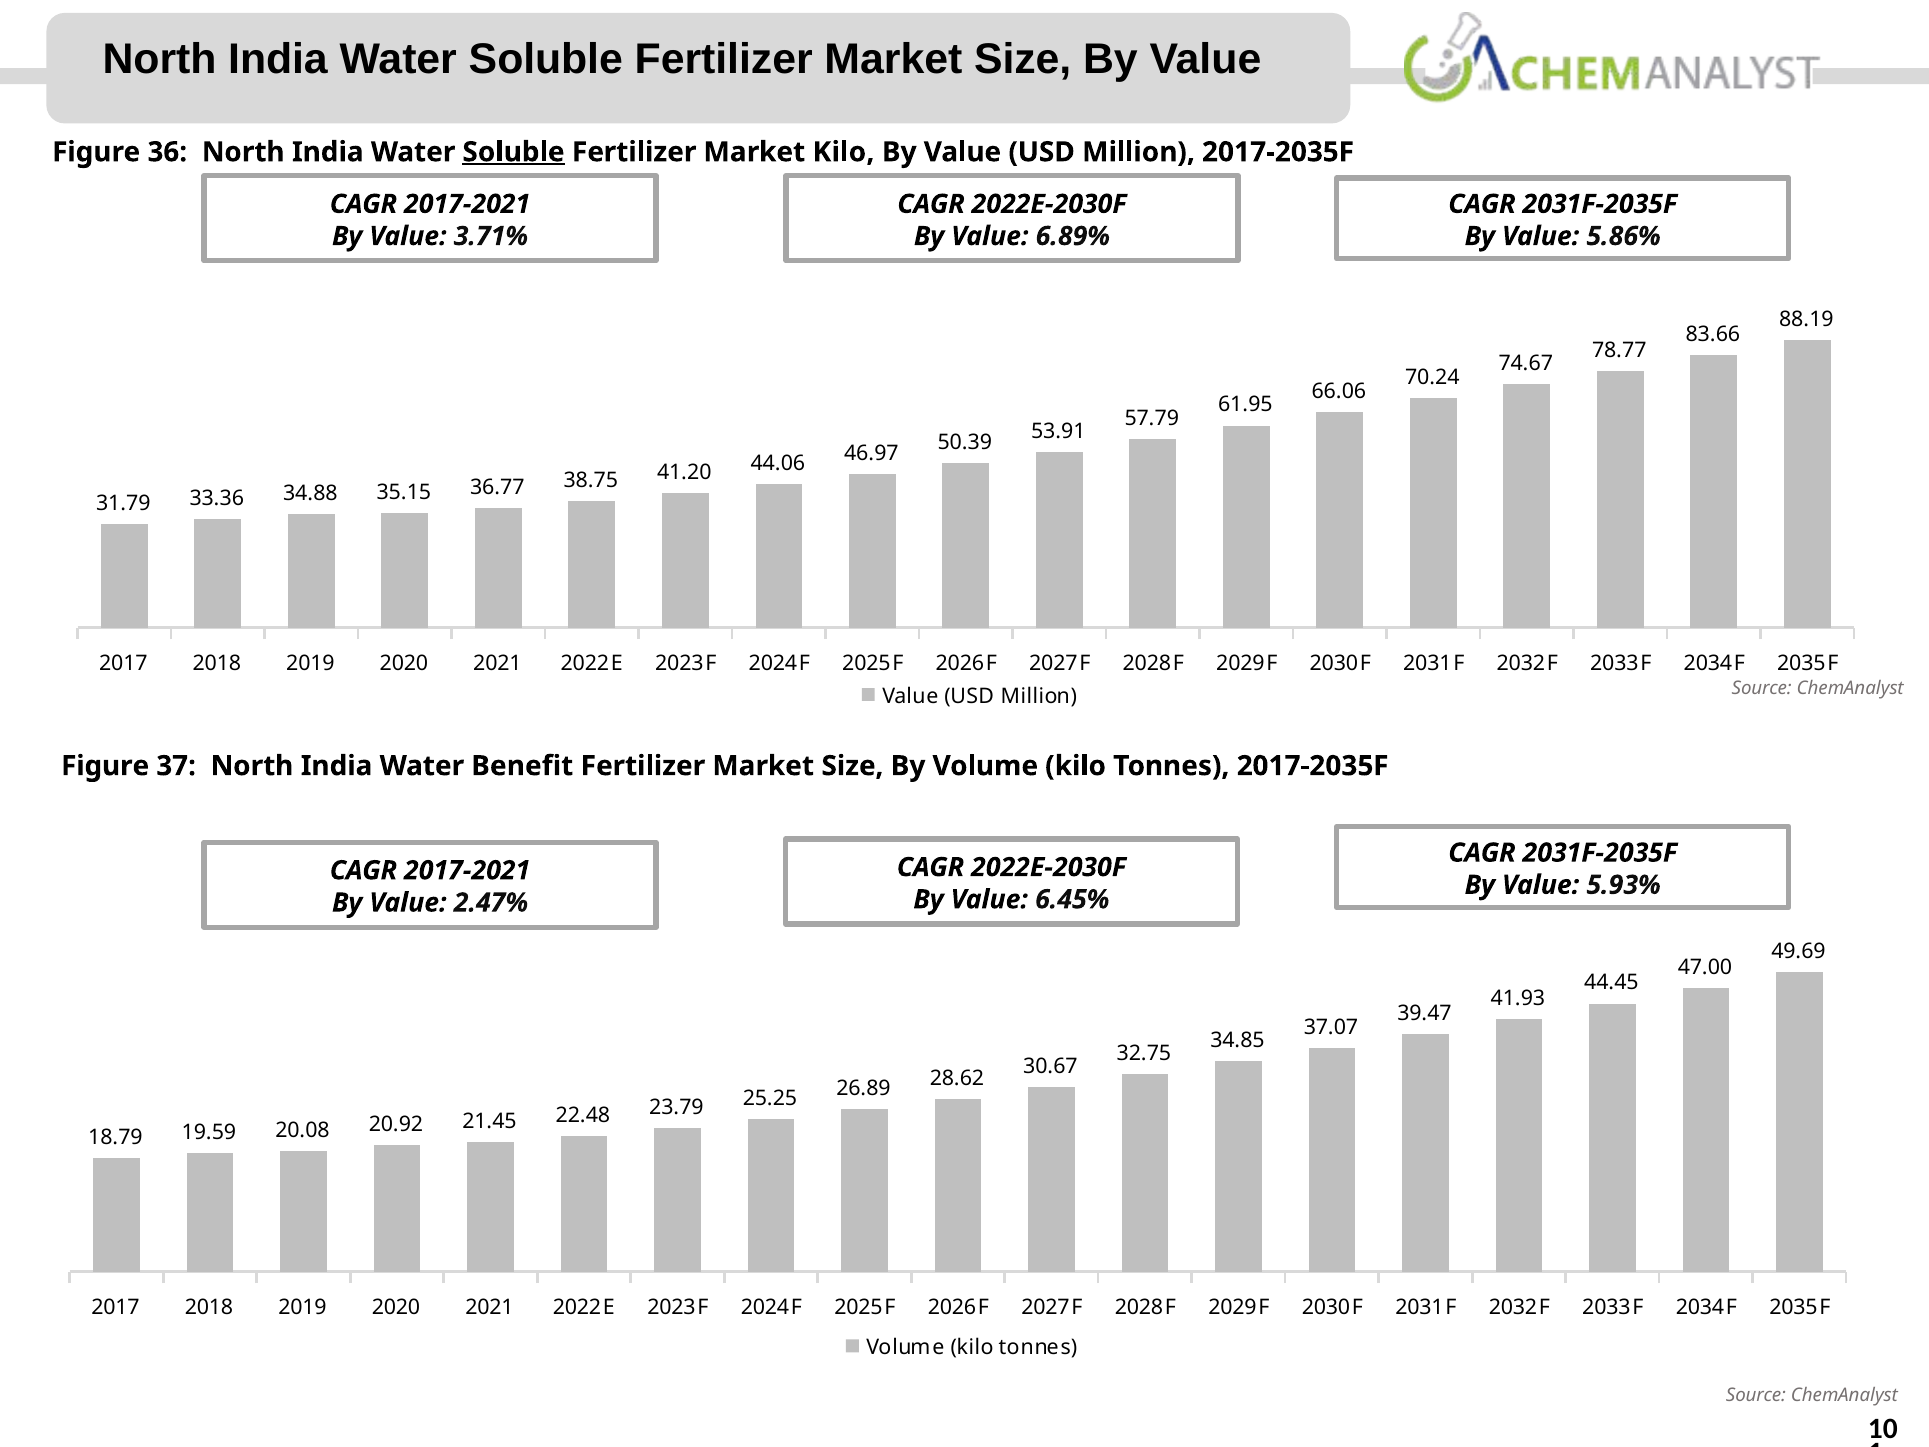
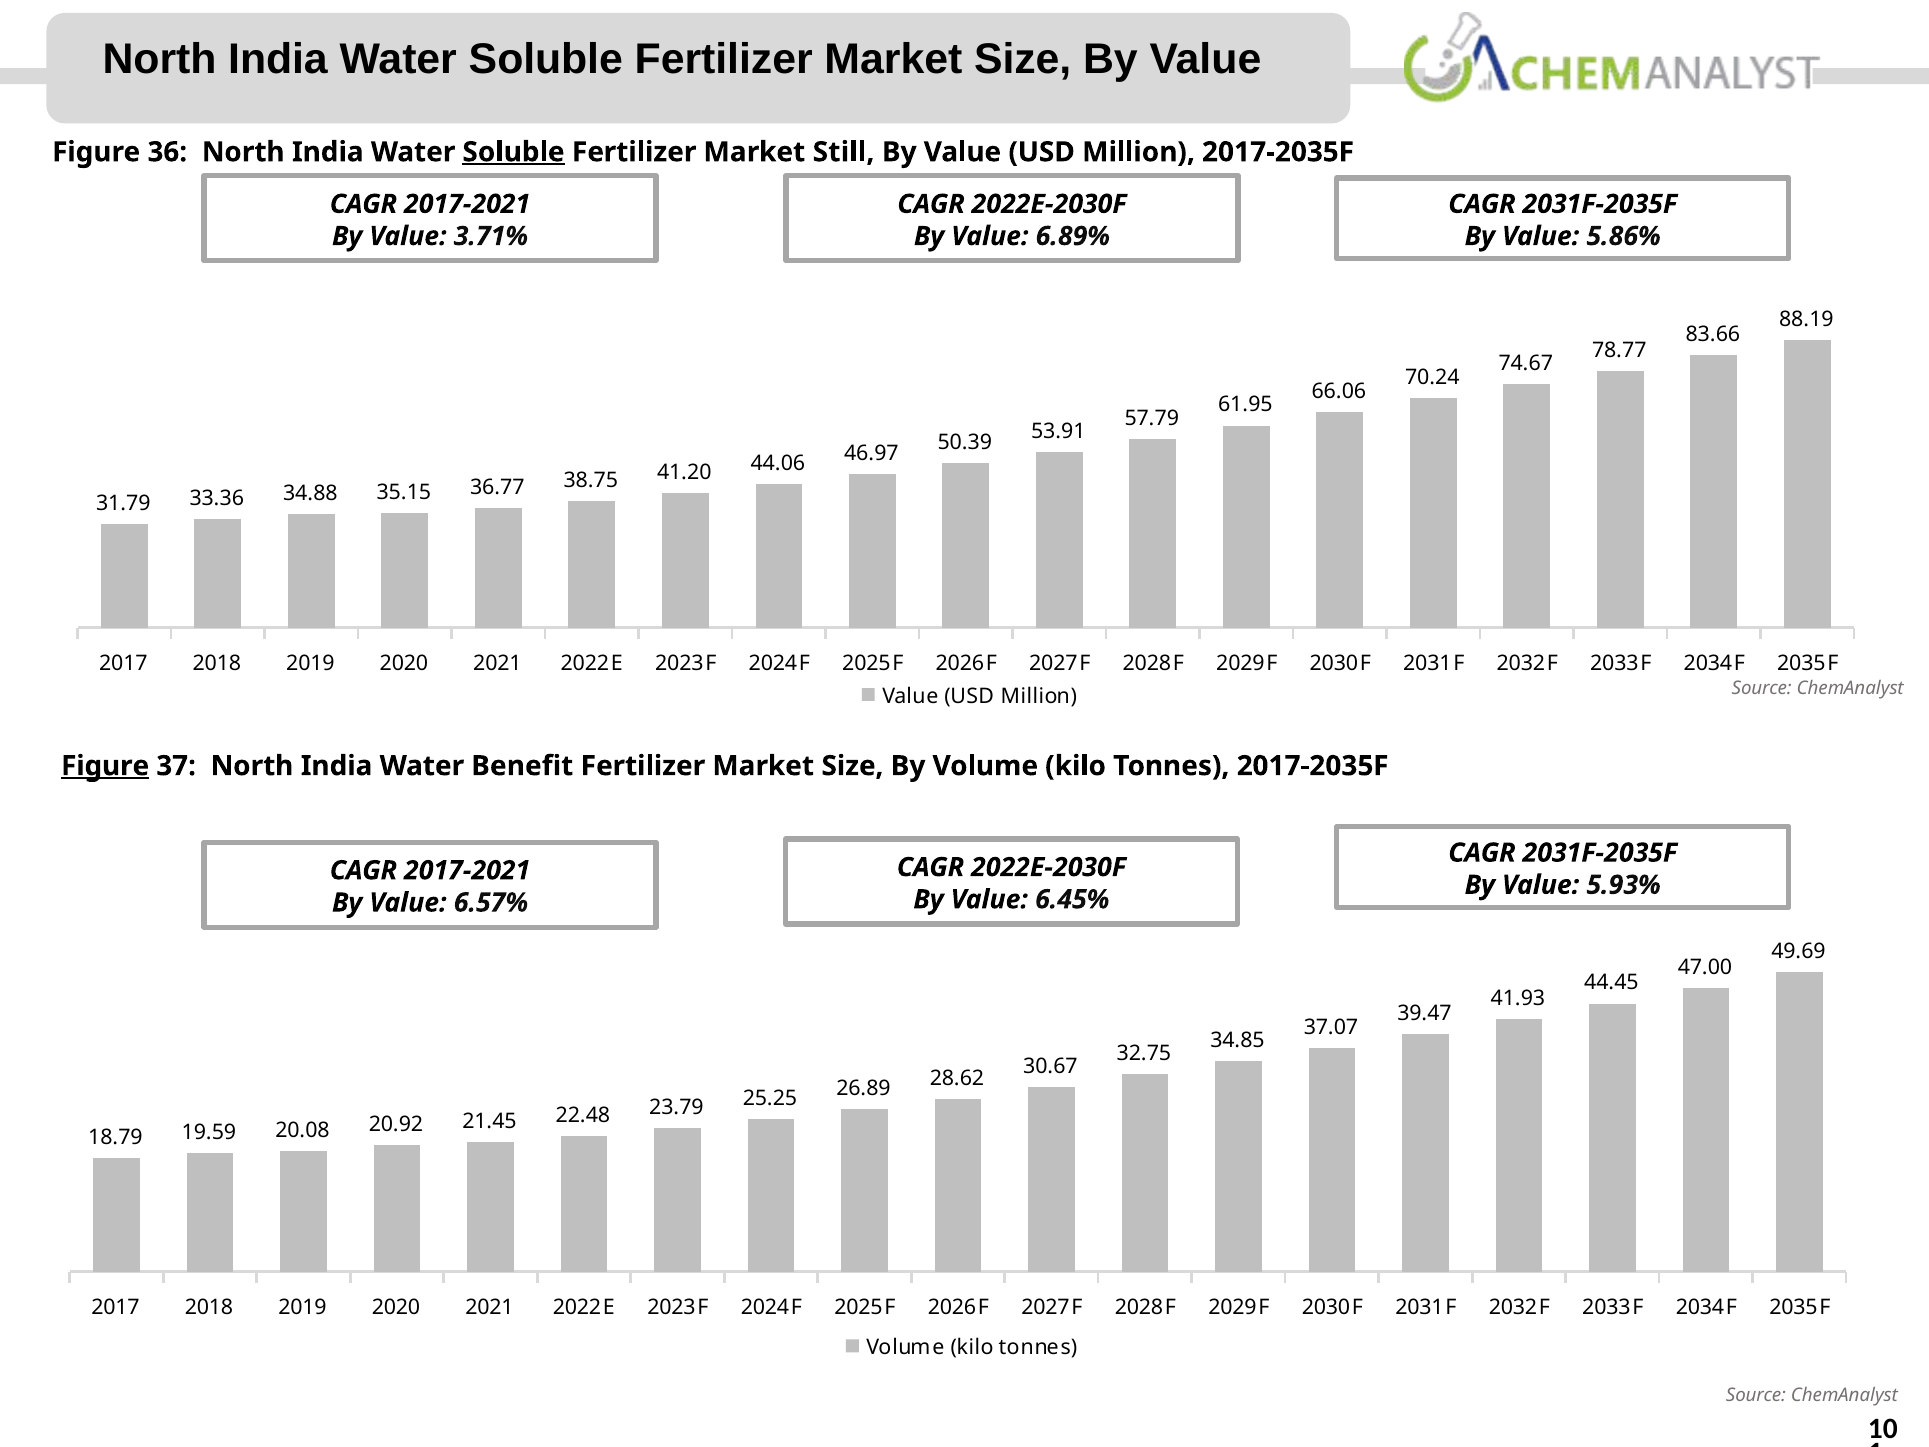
Market Kilo: Kilo -> Still
Figure at (105, 766) underline: none -> present
2.47%: 2.47% -> 6.57%
